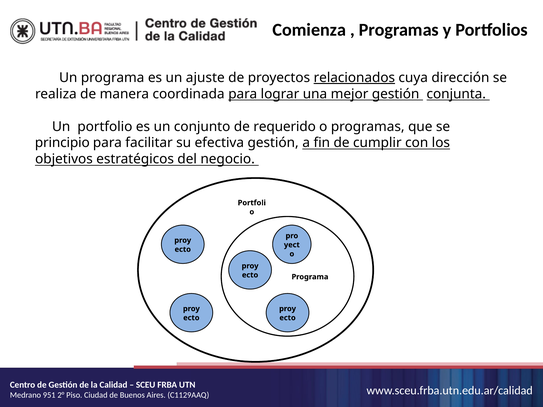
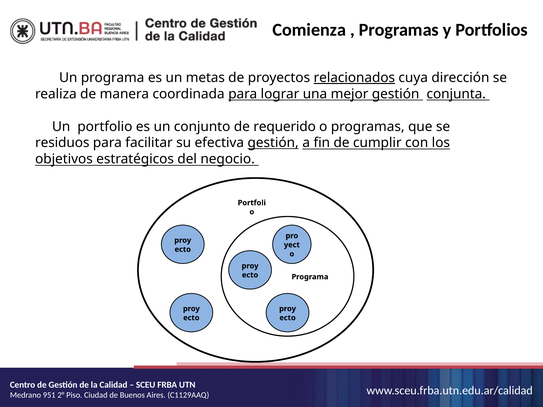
ajuste: ajuste -> metas
principio: principio -> residuos
gestión at (273, 143) underline: none -> present
